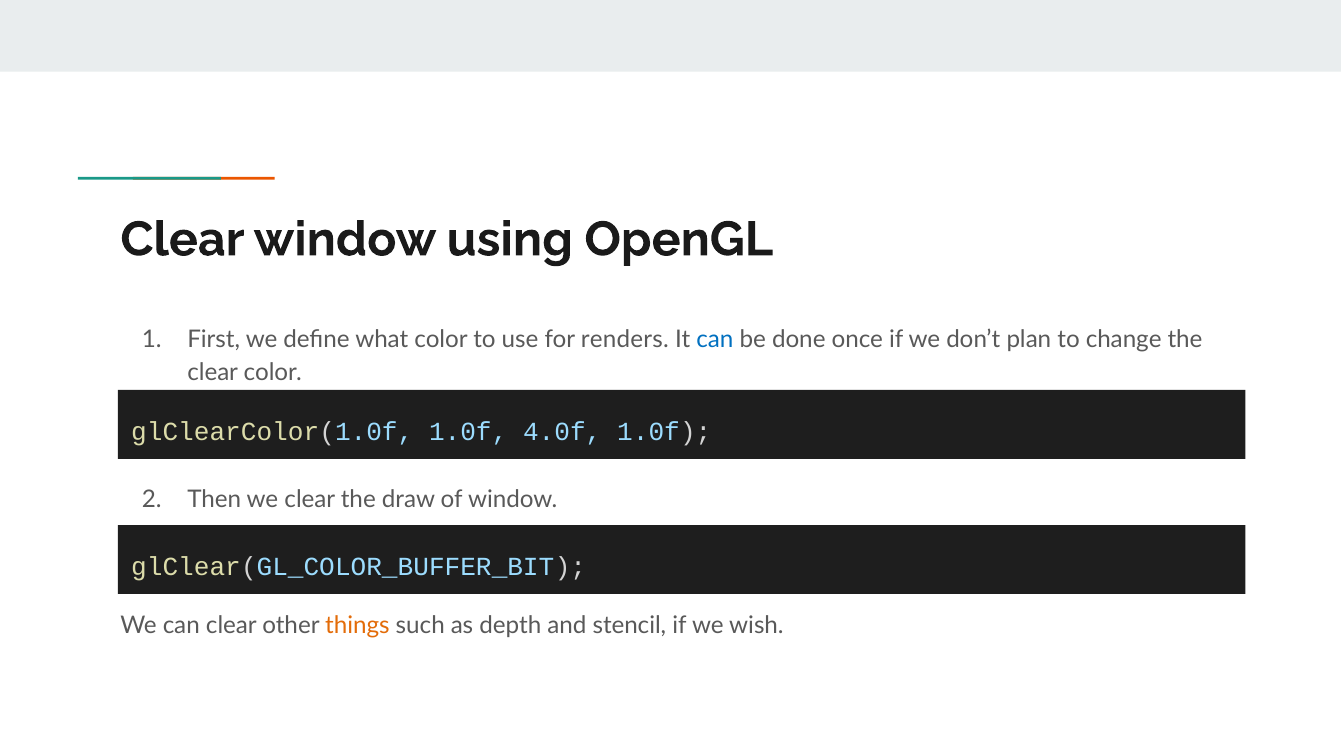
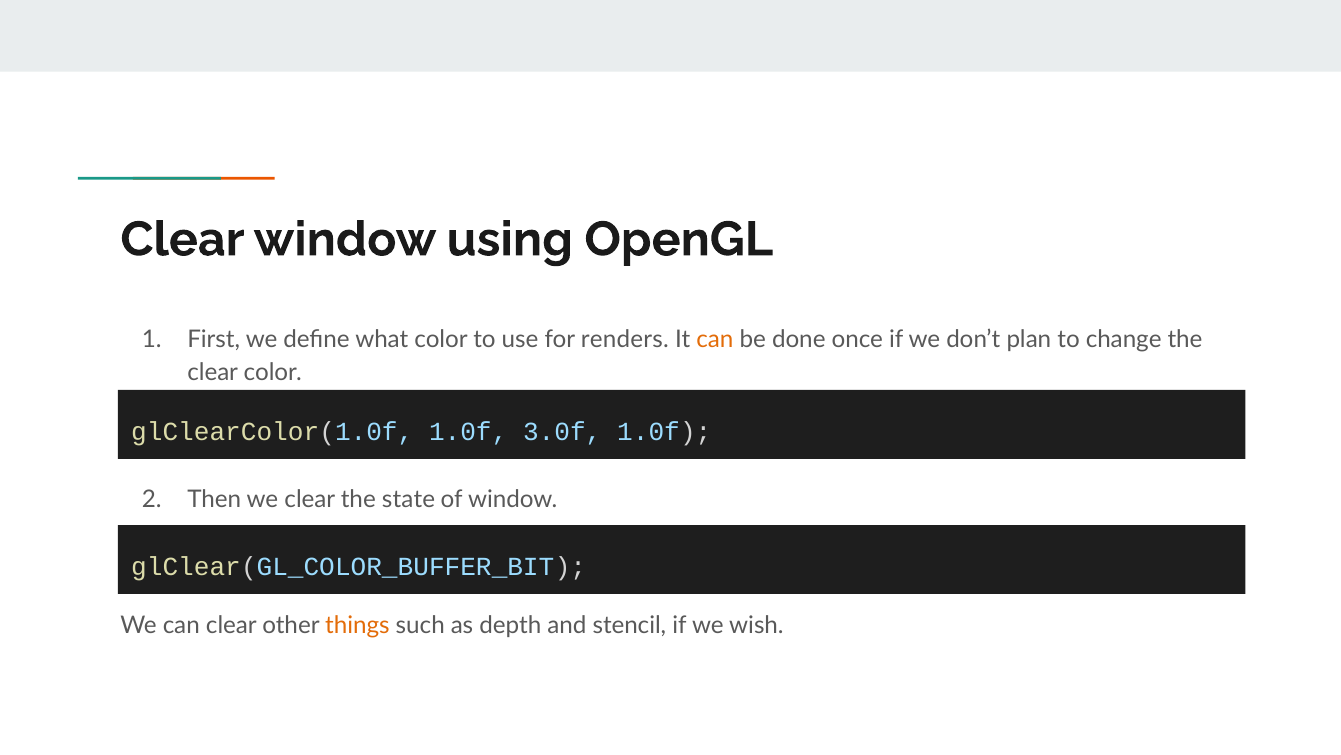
can at (715, 339) colour: blue -> orange
4.0f: 4.0f -> 3.0f
draw: draw -> state
